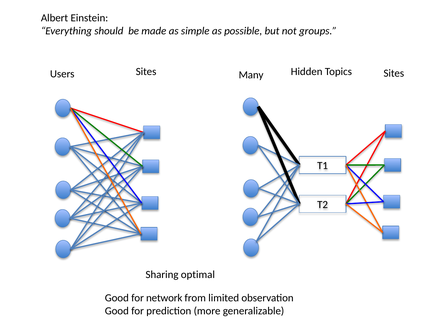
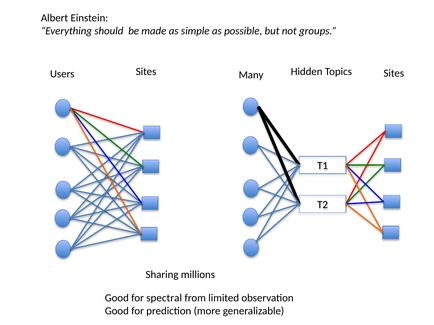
optimal: optimal -> millions
network: network -> spectral
